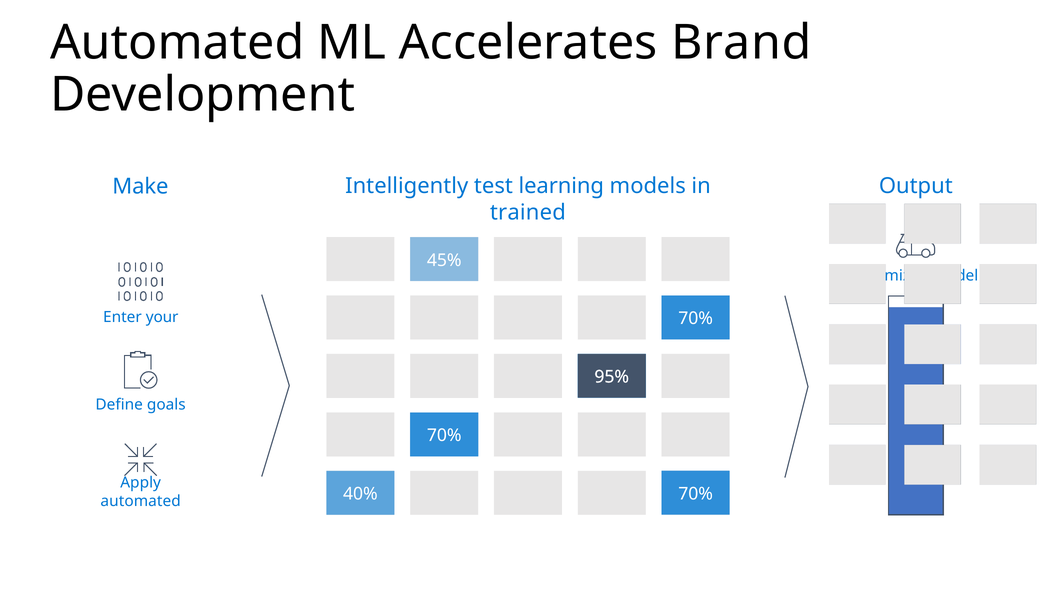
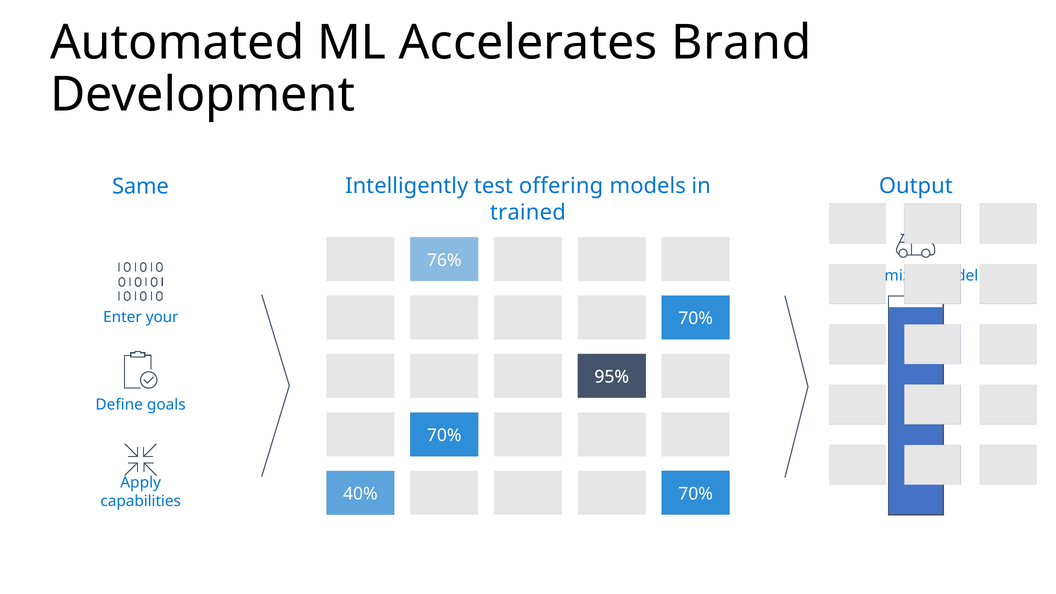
Make: Make -> Same
learning: learning -> offering
45%: 45% -> 76%
automated at (141, 501): automated -> capabilities
